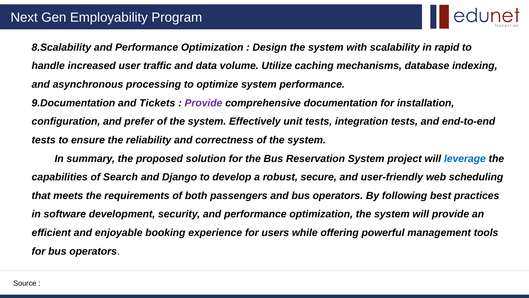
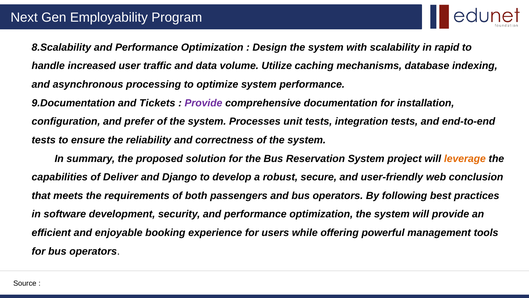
Effectively: Effectively -> Processes
leverage colour: blue -> orange
Search: Search -> Deliver
scheduling: scheduling -> conclusion
